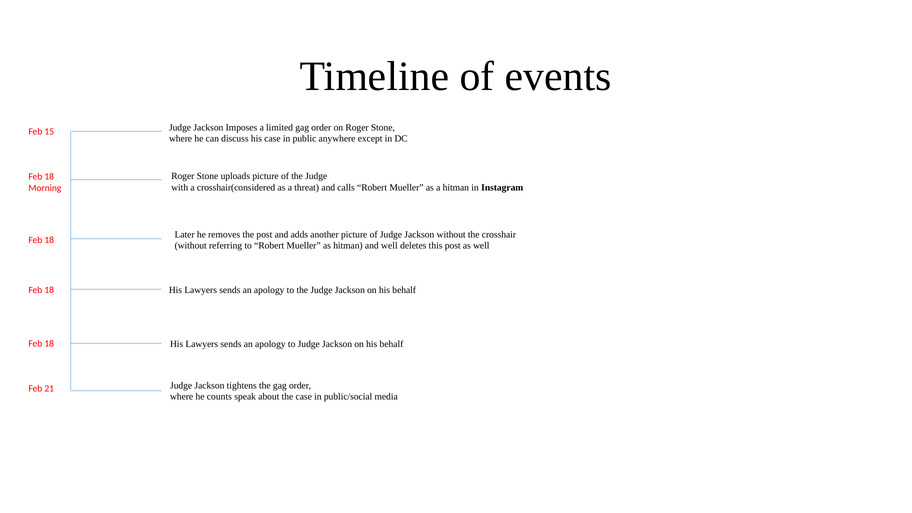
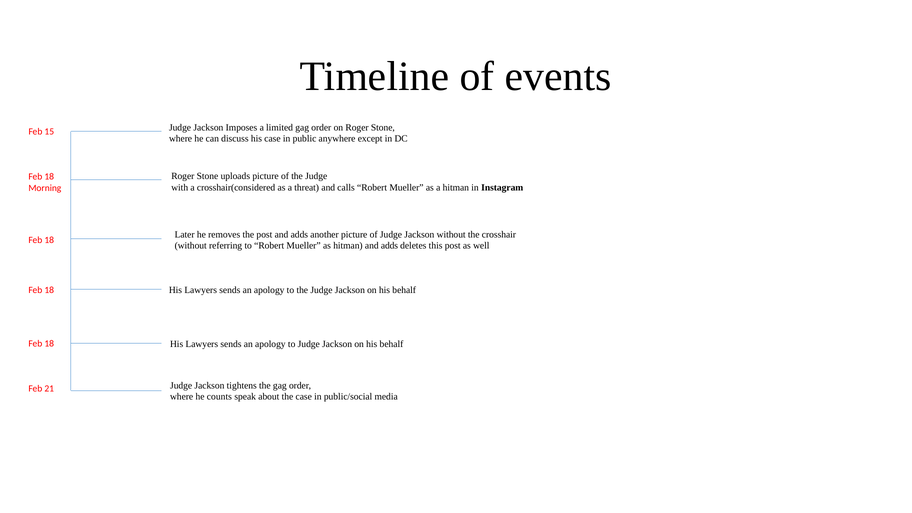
hitman and well: well -> adds
